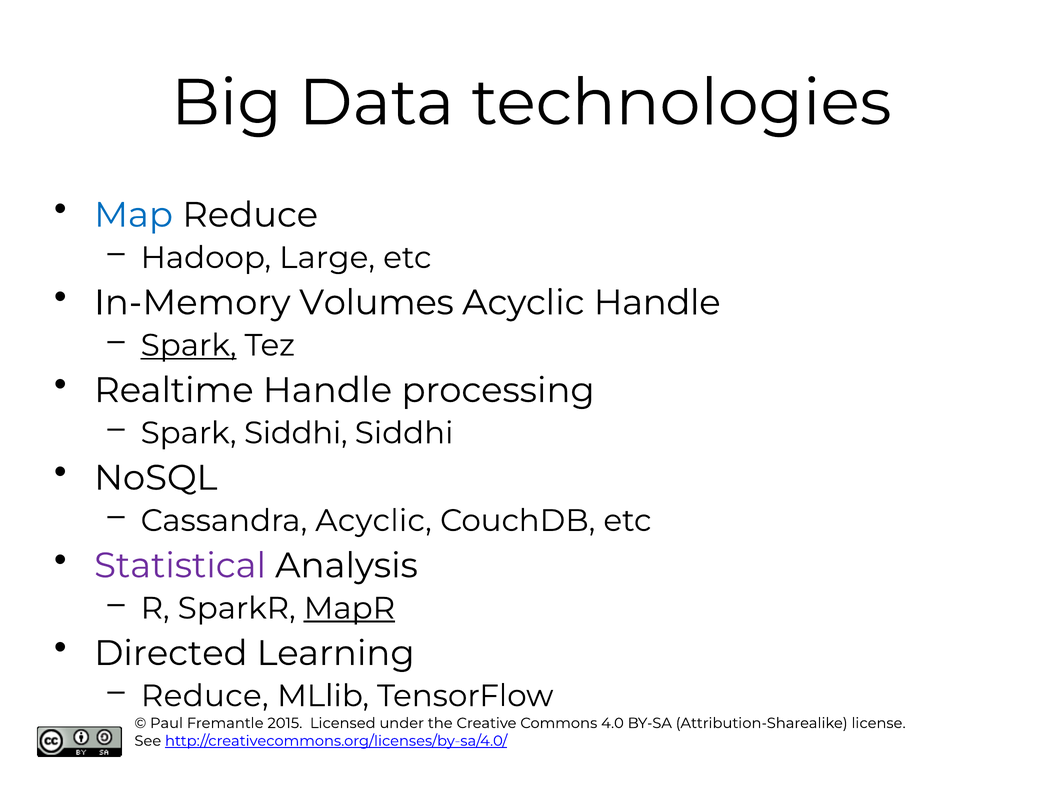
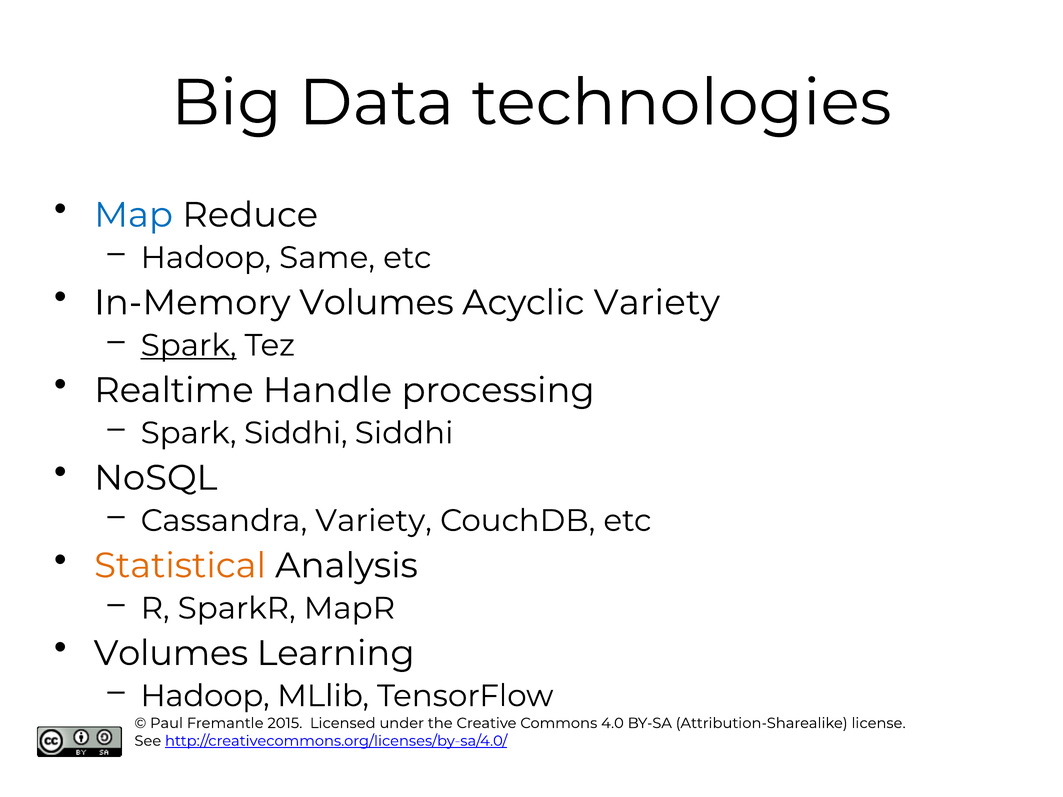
Large: Large -> Same
Acyclic Handle: Handle -> Variety
Cassandra Acyclic: Acyclic -> Variety
Statistical colour: purple -> orange
MapR underline: present -> none
Directed at (171, 653): Directed -> Volumes
Reduce at (205, 696): Reduce -> Hadoop
